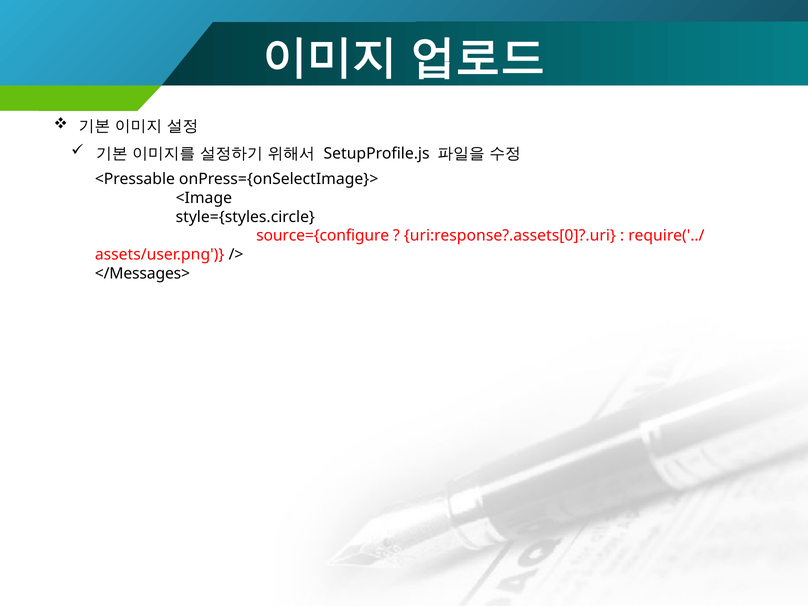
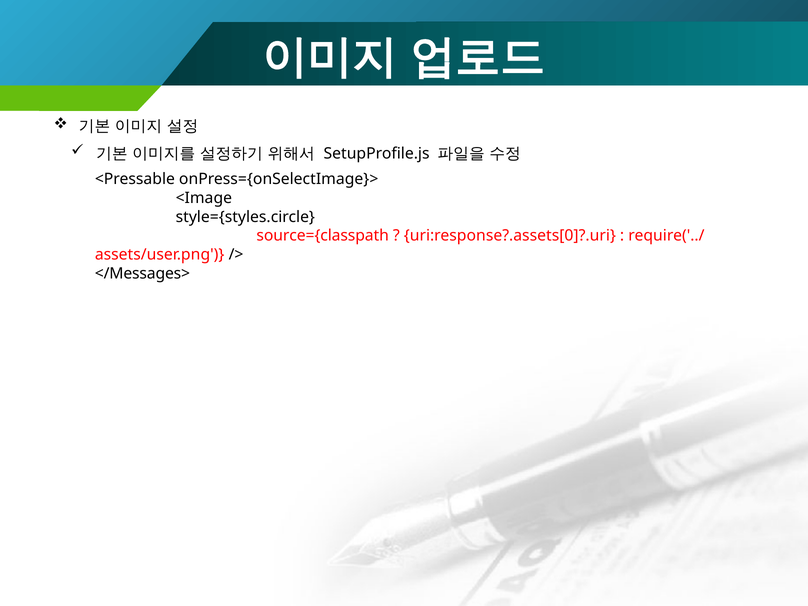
source={configure: source={configure -> source={classpath
